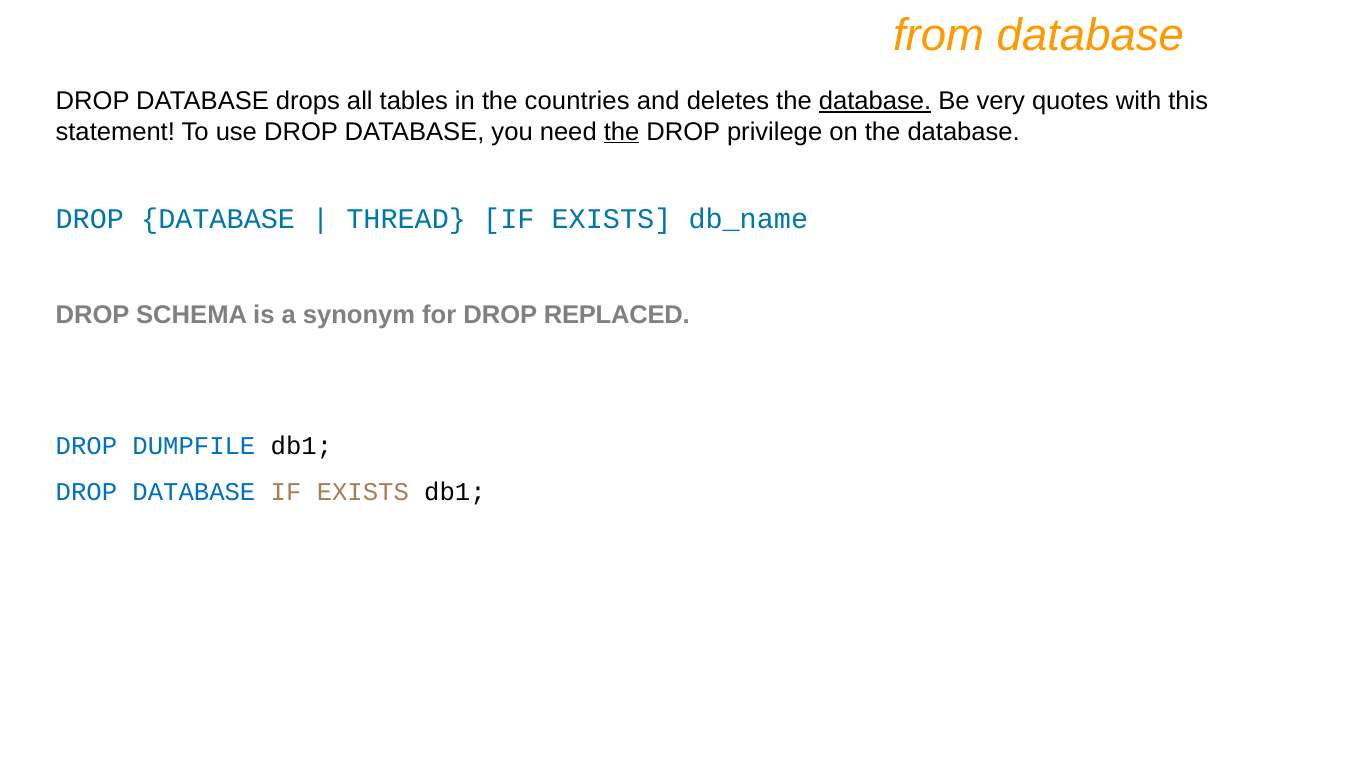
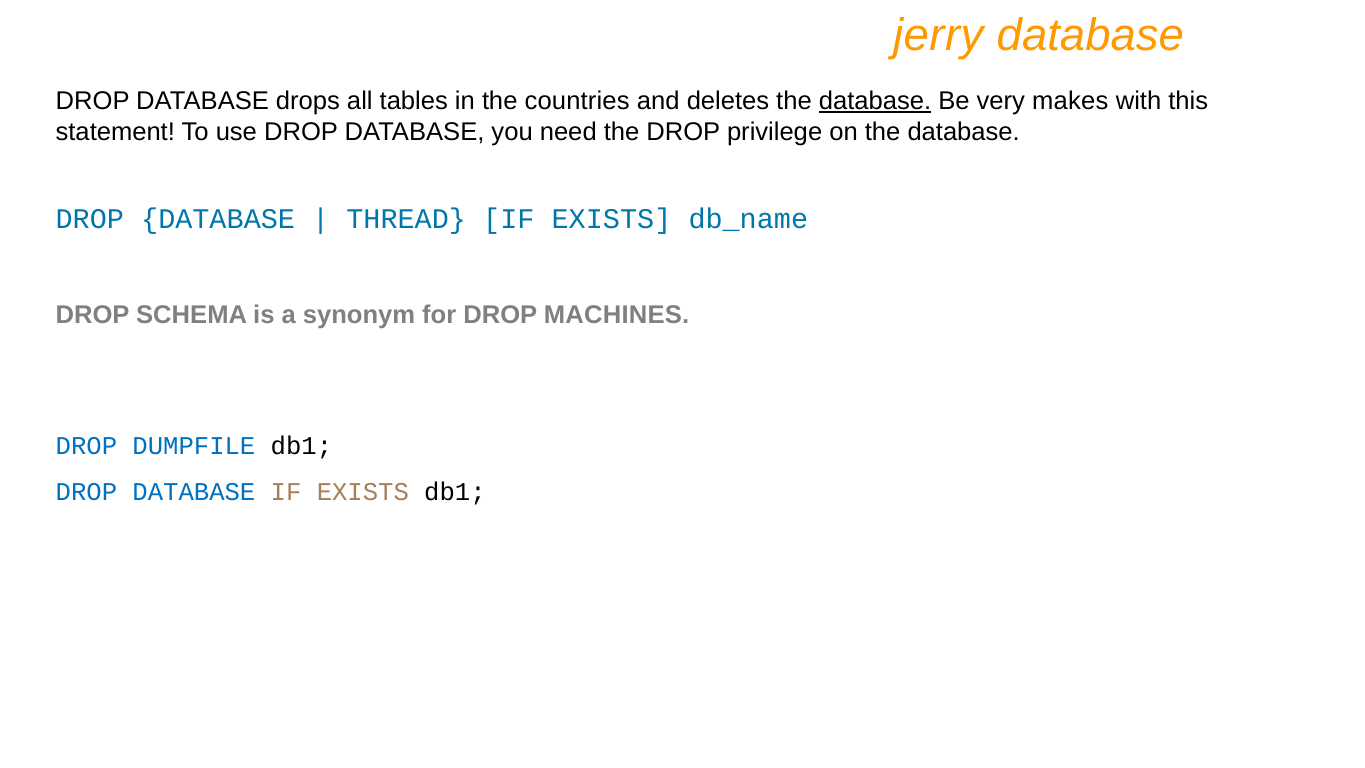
from: from -> jerry
quotes: quotes -> makes
the at (622, 132) underline: present -> none
REPLACED: REPLACED -> MACHINES
